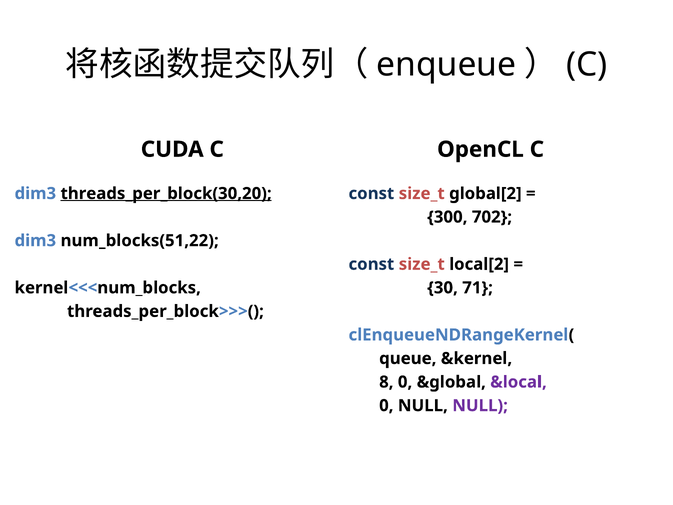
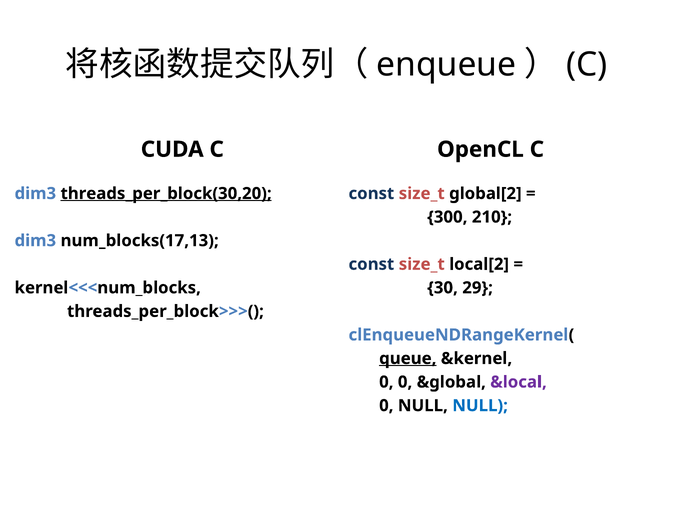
702: 702 -> 210
num_blocks(51,22: num_blocks(51,22 -> num_blocks(17,13
71: 71 -> 29
queue underline: none -> present
8 at (386, 382): 8 -> 0
NULL at (480, 405) colour: purple -> blue
